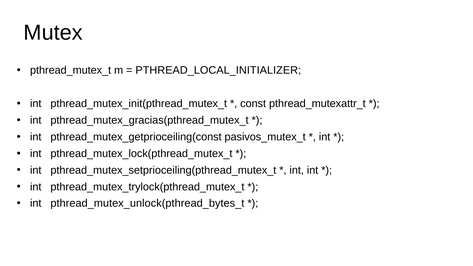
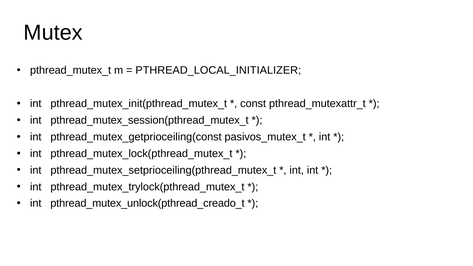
pthread_mutex_gracias(pthread_mutex_t: pthread_mutex_gracias(pthread_mutex_t -> pthread_mutex_session(pthread_mutex_t
pthread_mutex_unlock(pthread_bytes_t: pthread_mutex_unlock(pthread_bytes_t -> pthread_mutex_unlock(pthread_creado_t
